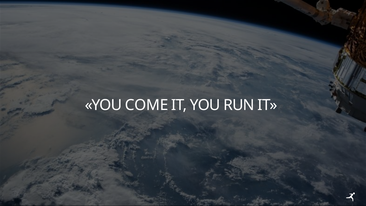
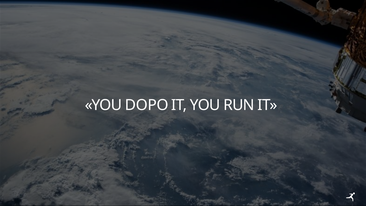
COME: COME -> DOPO
